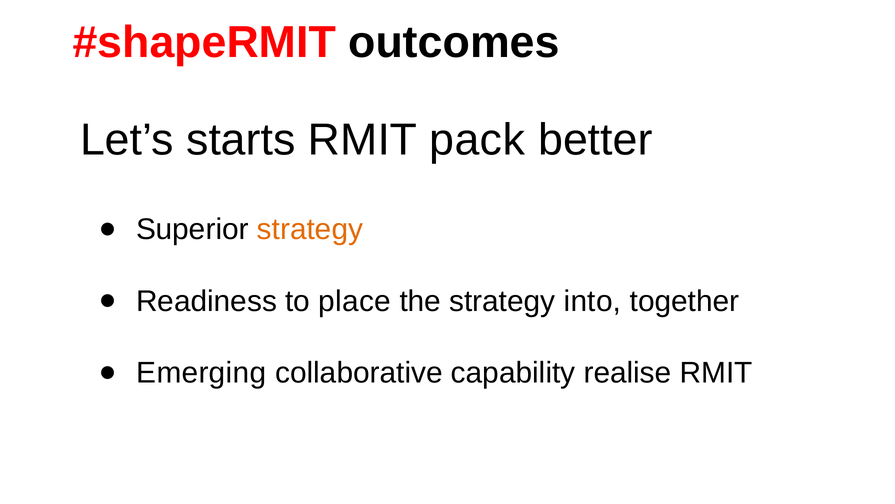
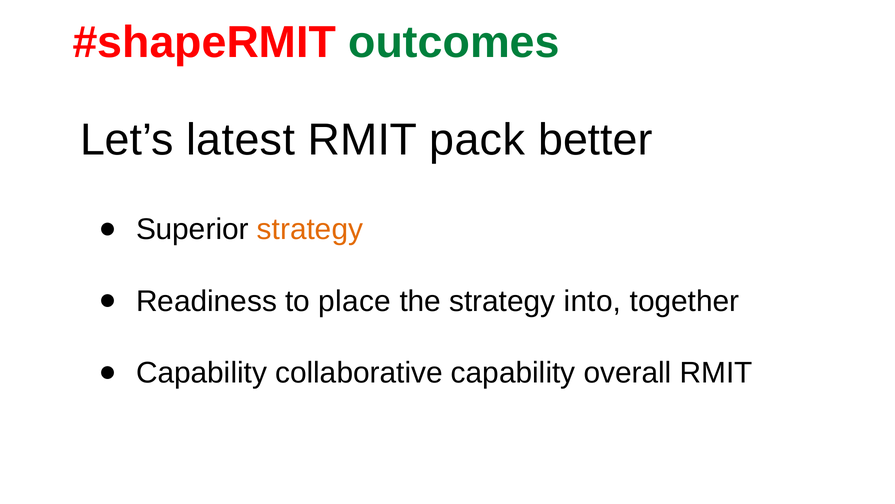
outcomes colour: black -> green
starts: starts -> latest
Emerging at (201, 372): Emerging -> Capability
realise: realise -> overall
